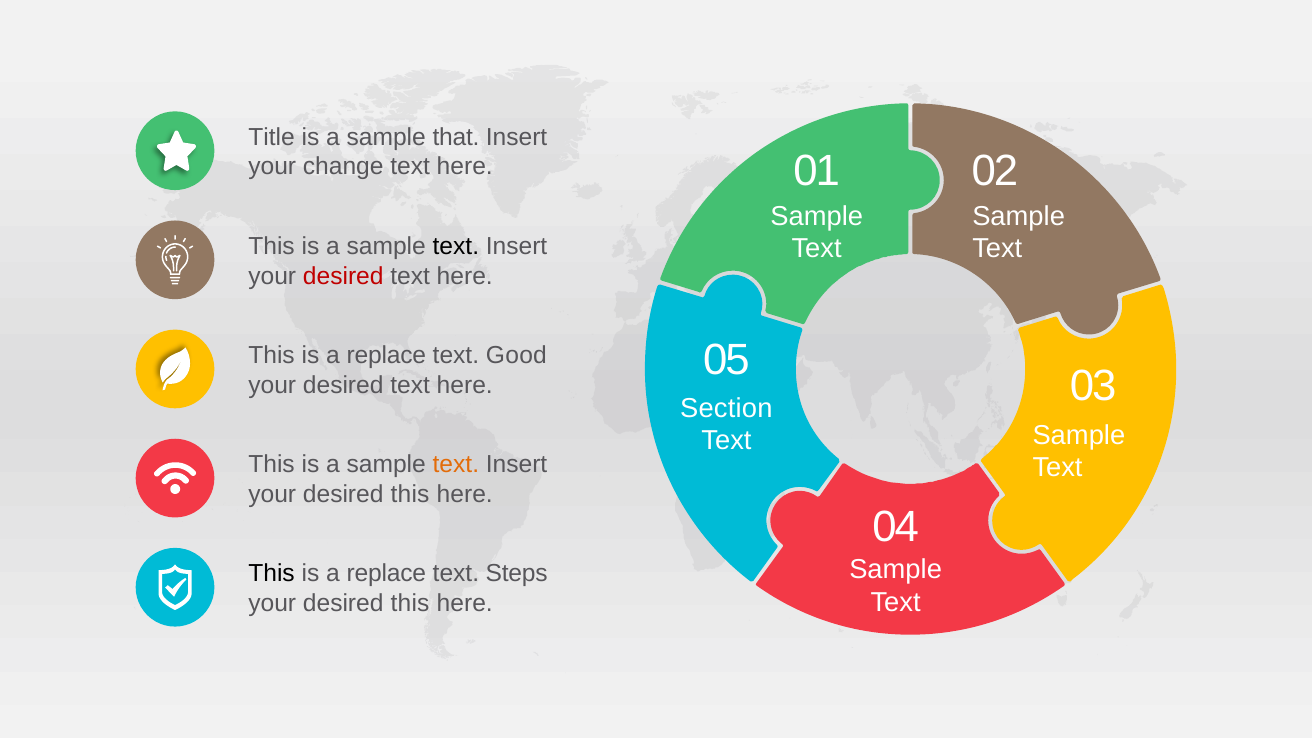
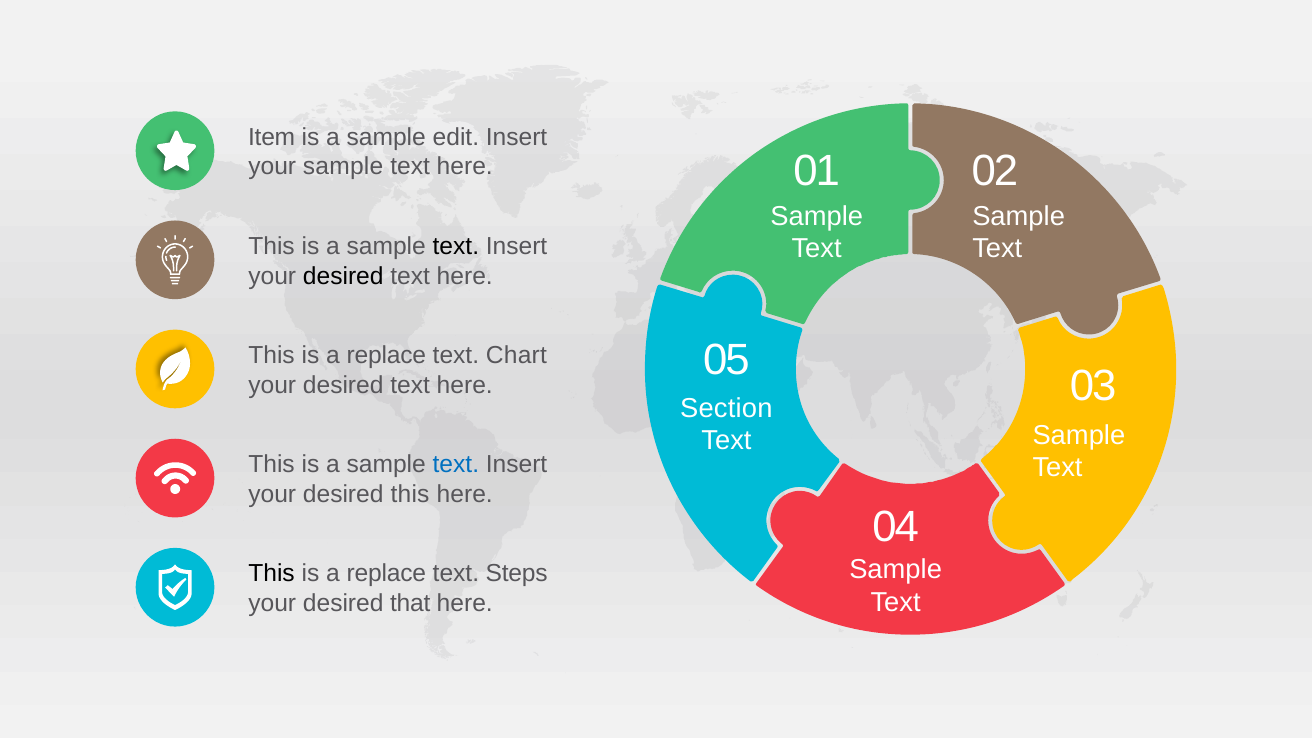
Title: Title -> Item
that: that -> edit
your change: change -> sample
desired at (343, 276) colour: red -> black
Good: Good -> Chart
text at (456, 465) colour: orange -> blue
this at (410, 603): this -> that
